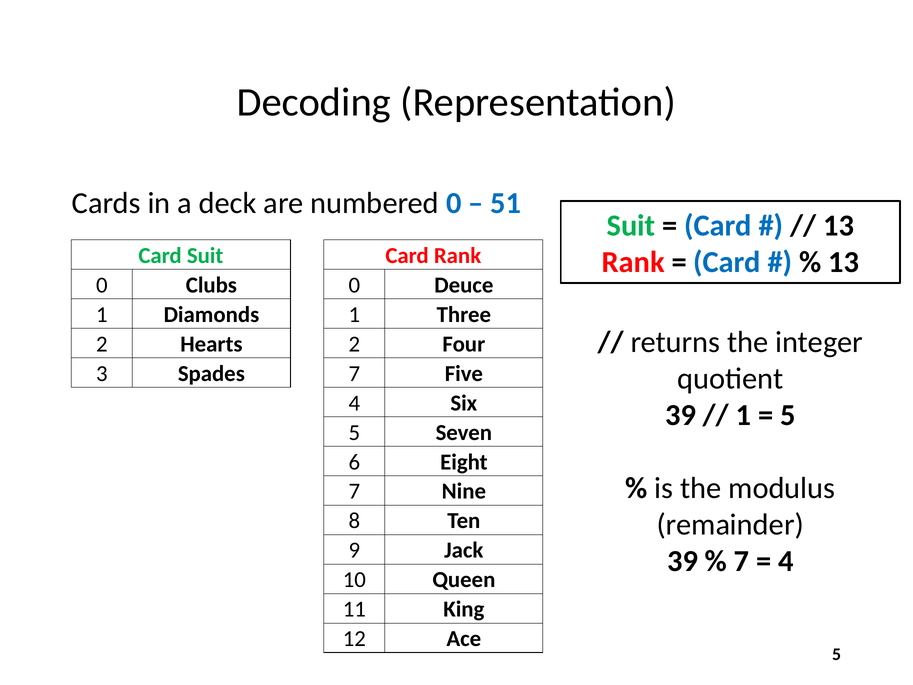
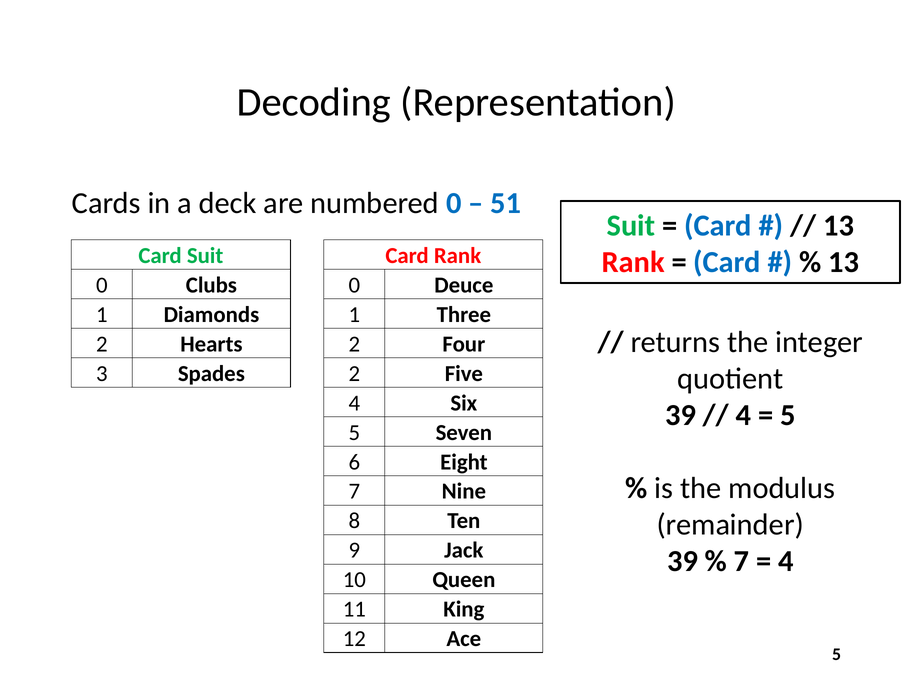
Spades 7: 7 -> 2
1 at (744, 415): 1 -> 4
